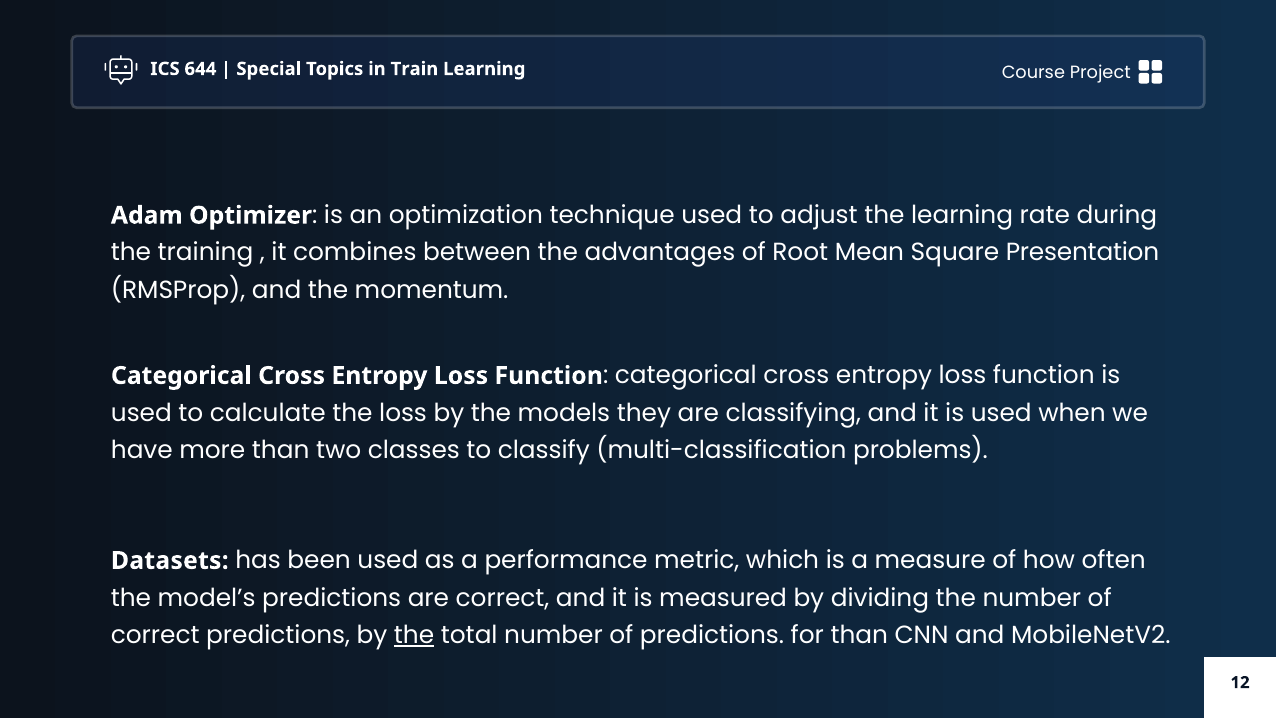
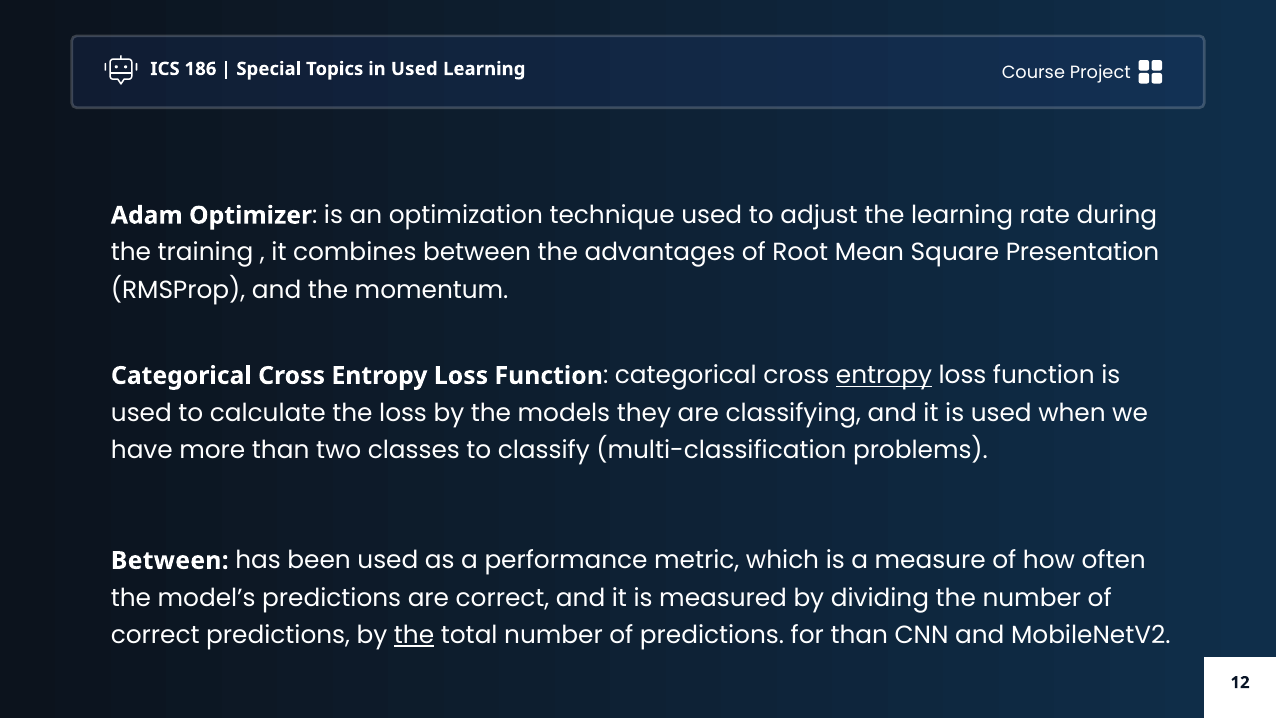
644: 644 -> 186
in Train: Train -> Used
entropy at (884, 376) underline: none -> present
Datasets at (170, 560): Datasets -> Between
